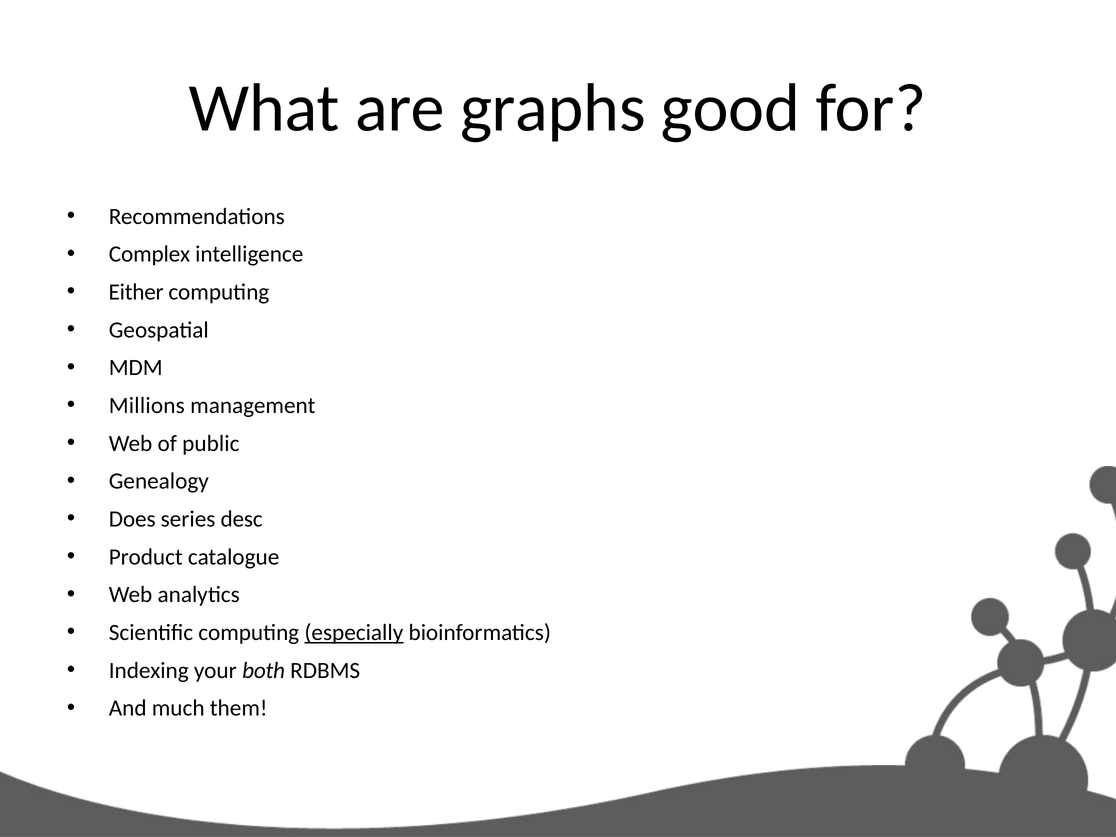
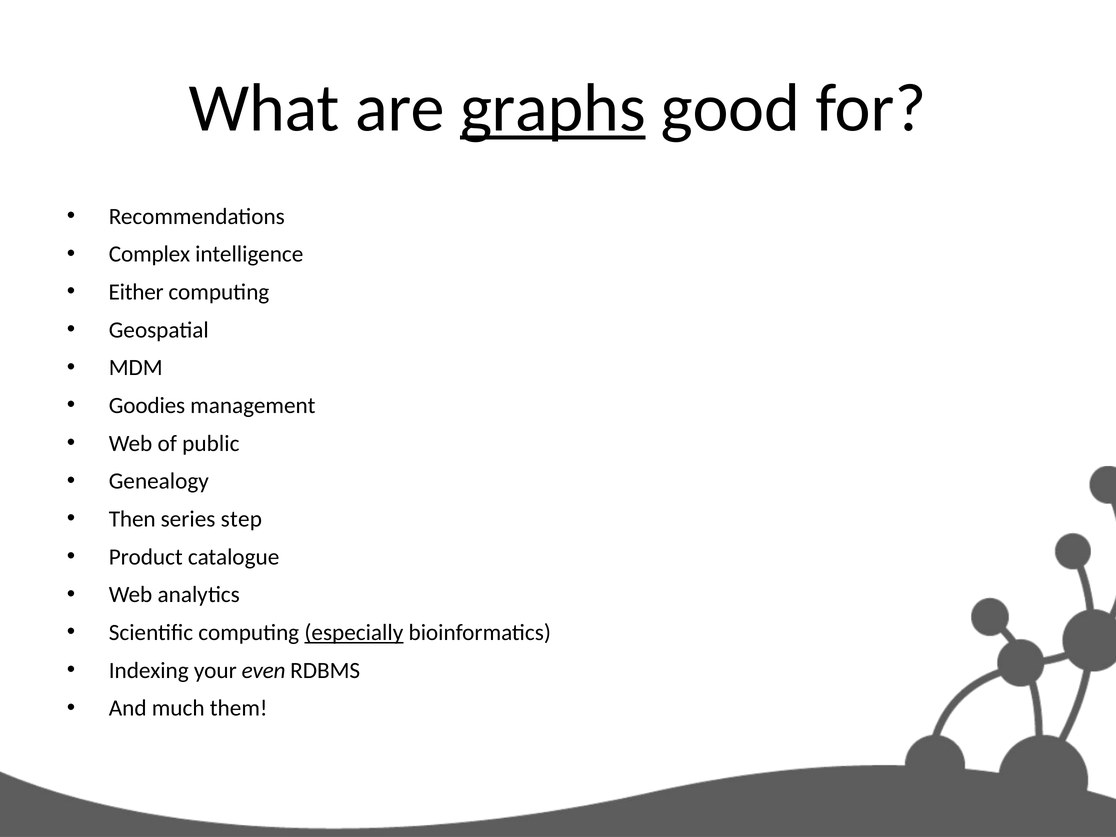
graphs underline: none -> present
Millions: Millions -> Goodies
Does: Does -> Then
desc: desc -> step
both: both -> even
